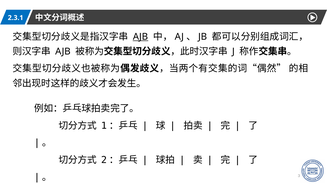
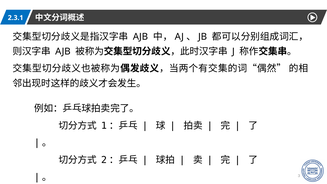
AJB at (140, 37) underline: present -> none
